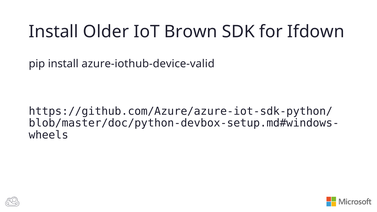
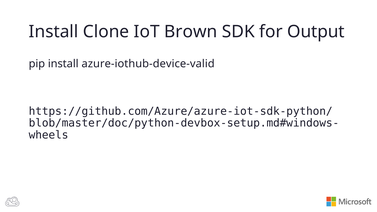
Older: Older -> Clone
Ifdown: Ifdown -> Output
